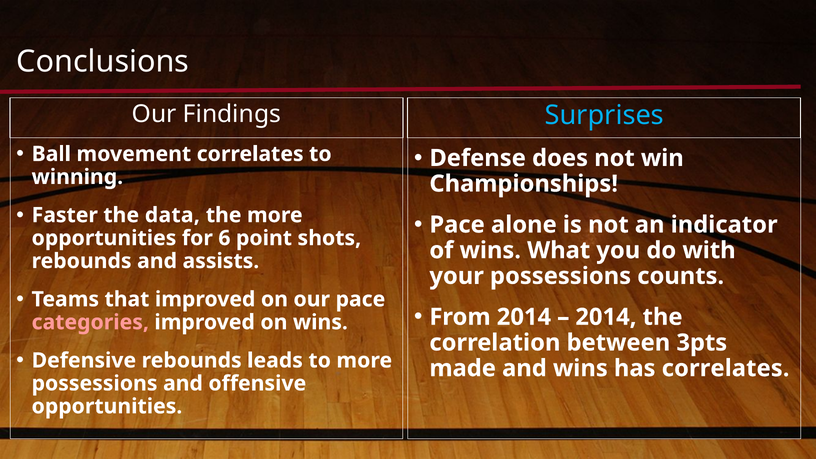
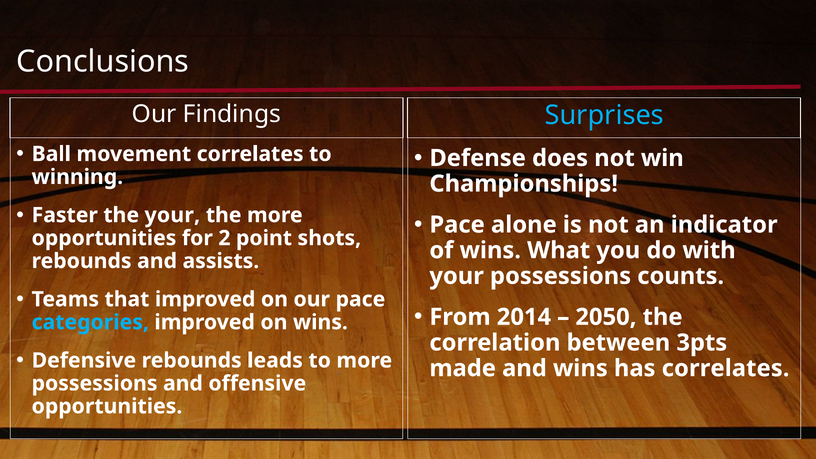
the data: data -> your
6: 6 -> 2
2014 at (606, 317): 2014 -> 2050
categories colour: pink -> light blue
